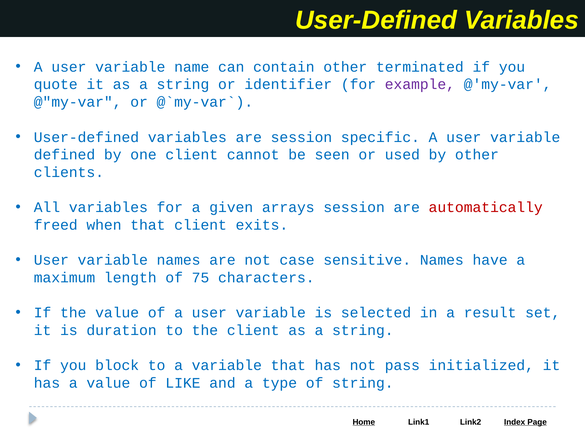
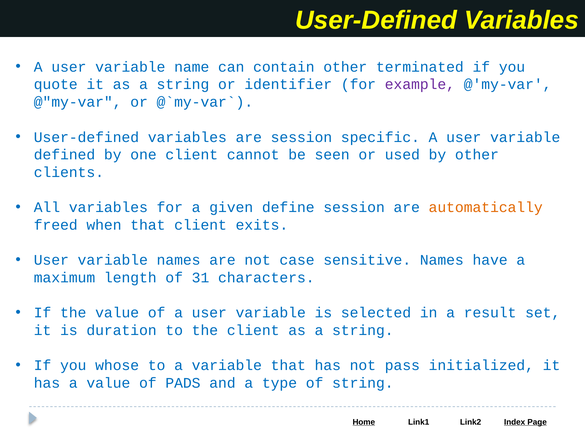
arrays: arrays -> define
automatically colour: red -> orange
75: 75 -> 31
block: block -> whose
LIKE: LIKE -> PADS
